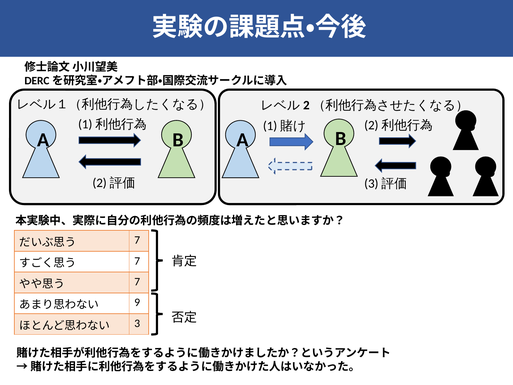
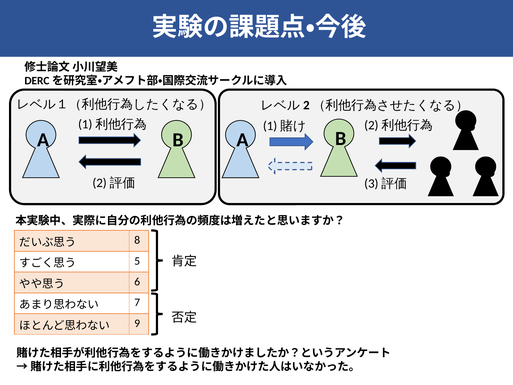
7 at (137, 240): 7 -> 8
7 at (137, 261): 7 -> 5
7 at (137, 282): 7 -> 6
9: 9 -> 7
3: 3 -> 9
